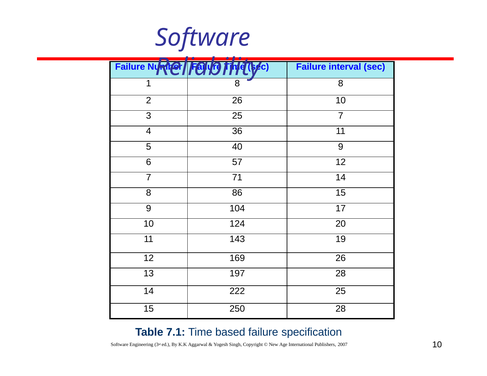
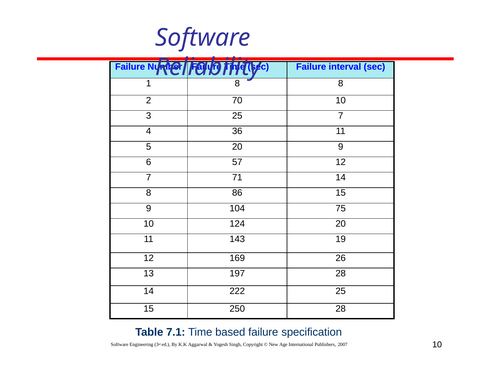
2 26: 26 -> 70
5 40: 40 -> 20
17: 17 -> 75
